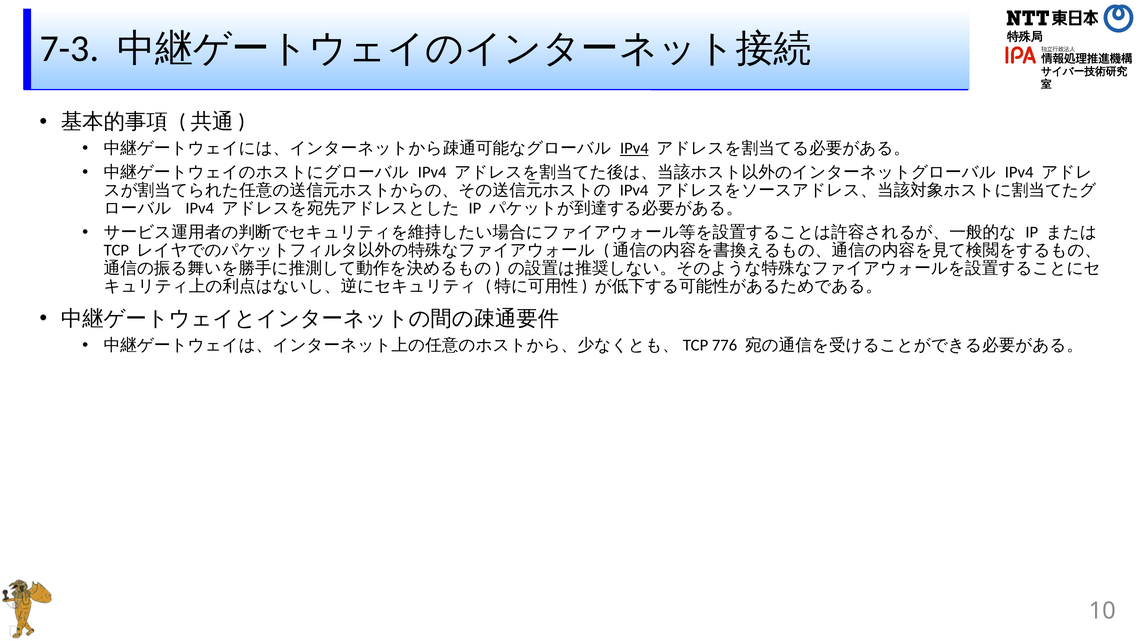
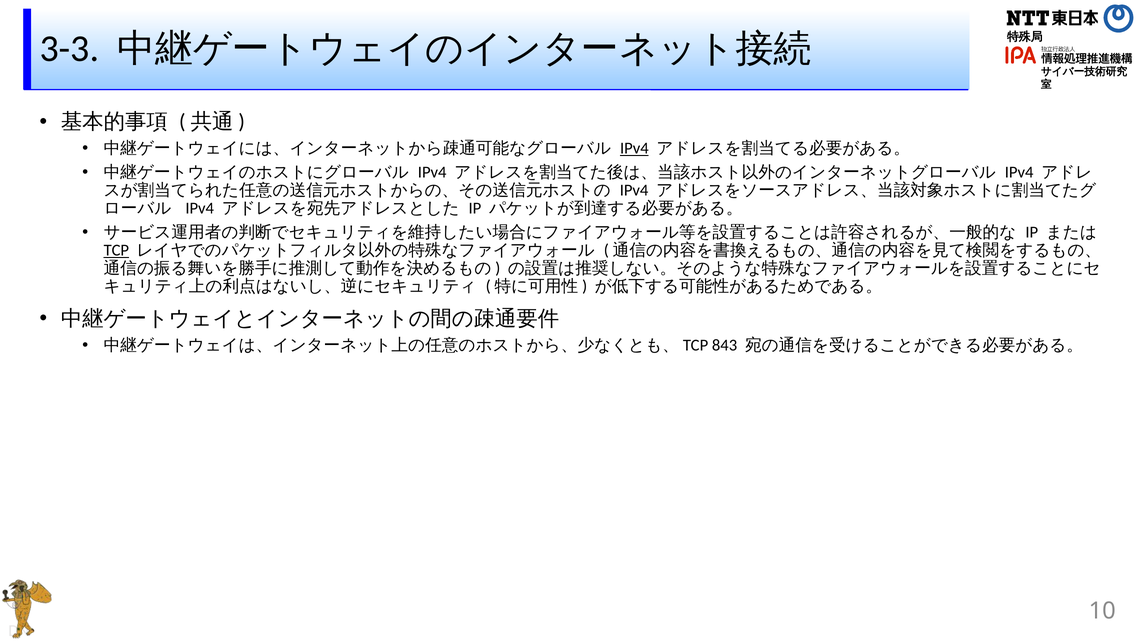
7-3: 7-3 -> 3-3
TCP underline: none -> present
776: 776 -> 843
